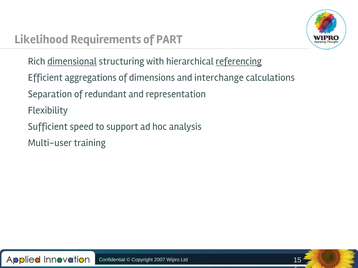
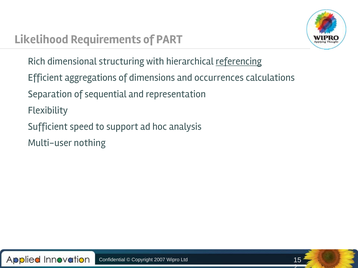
dimensional underline: present -> none
interchange: interchange -> occurrences
redundant: redundant -> sequential
training: training -> nothing
